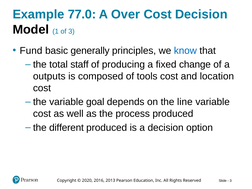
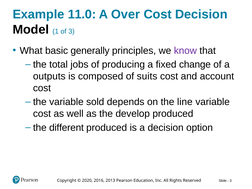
77.0: 77.0 -> 11.0
Fund: Fund -> What
know colour: blue -> purple
staff: staff -> jobs
tools: tools -> suits
location: location -> account
goal: goal -> sold
process: process -> develop
